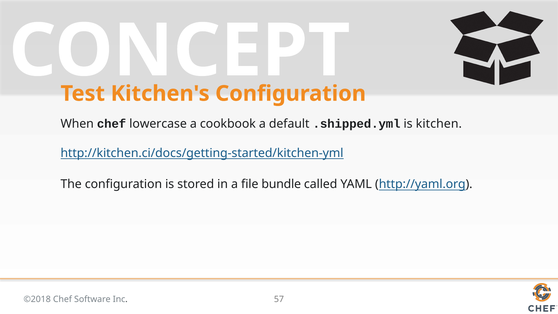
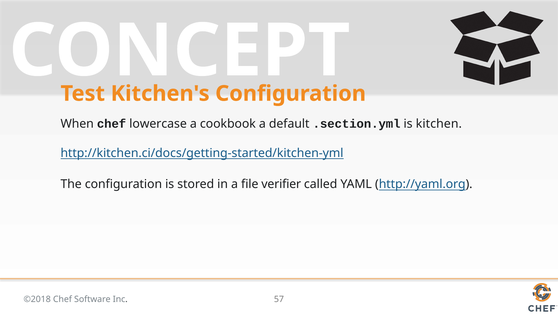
.shipped.yml: .shipped.yml -> .section.yml
bundle: bundle -> verifier
